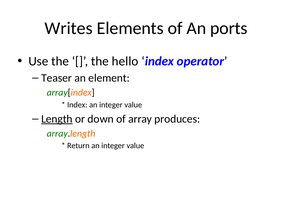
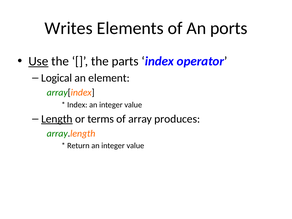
Use underline: none -> present
hello: hello -> parts
Teaser: Teaser -> Logical
down: down -> terms
